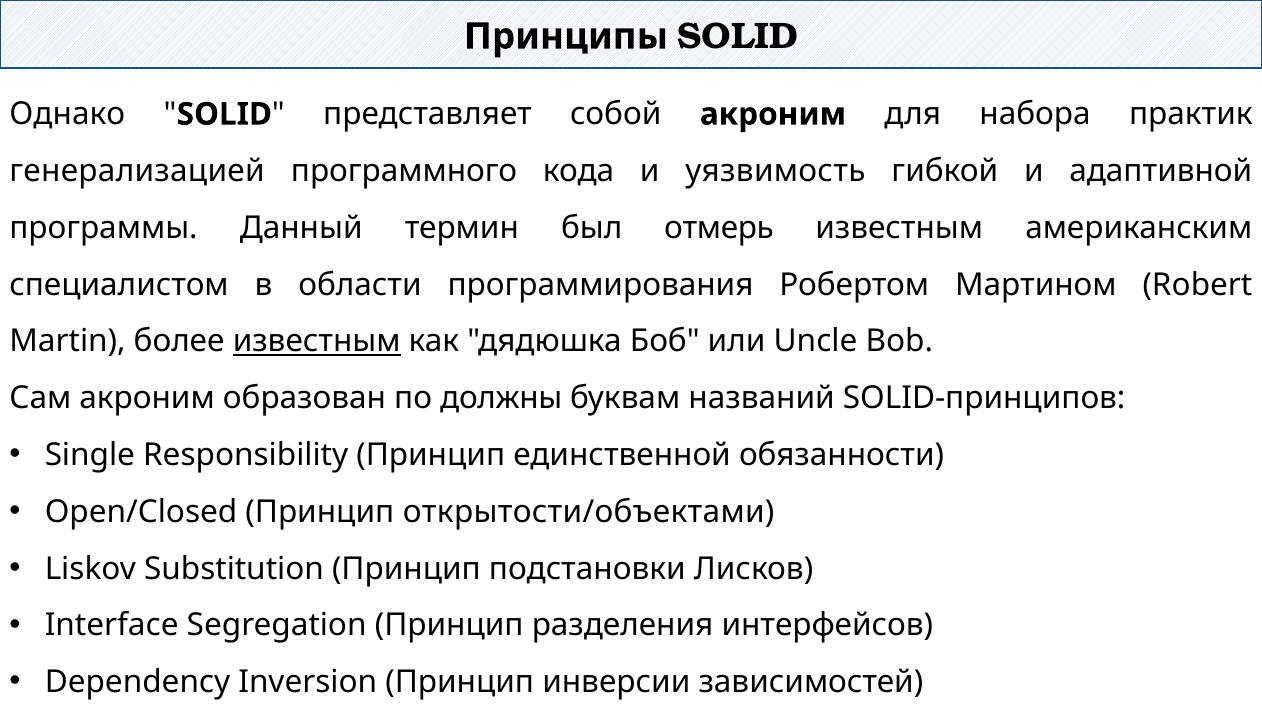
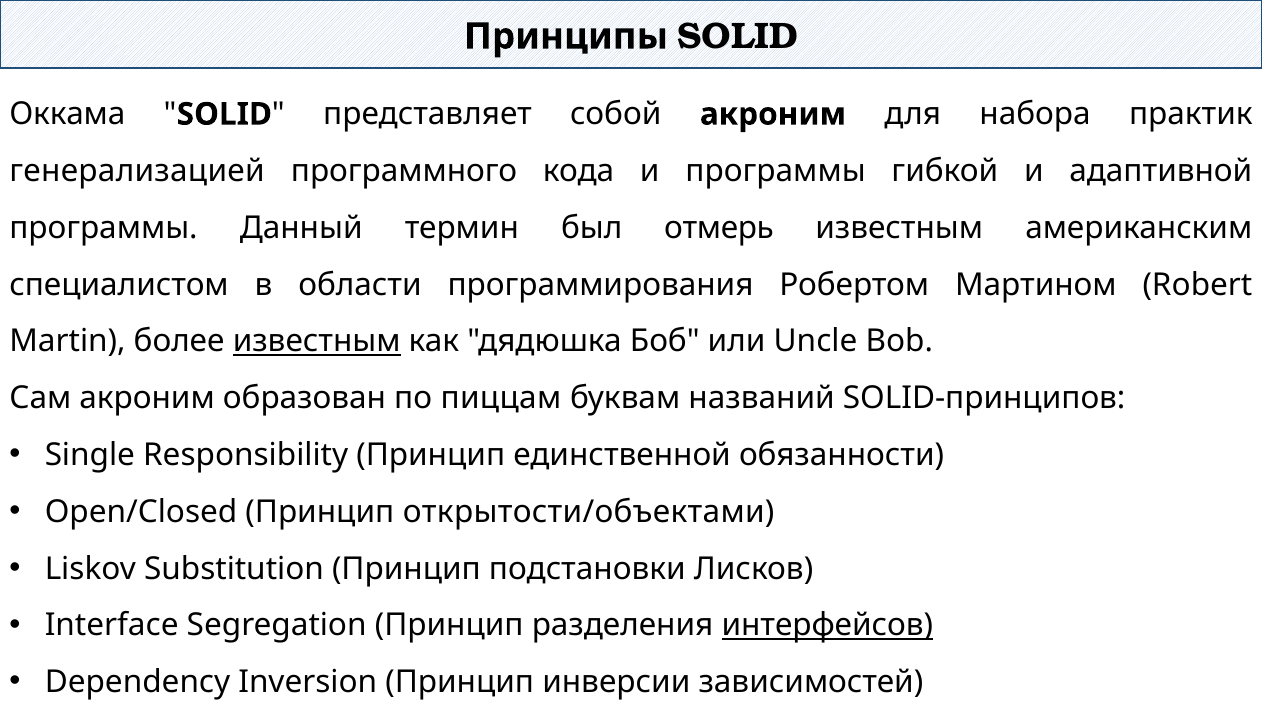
Однако: Однако -> Оккама
и уязвимость: уязвимость -> программы
должны: должны -> пиццам
интерфейсов underline: none -> present
